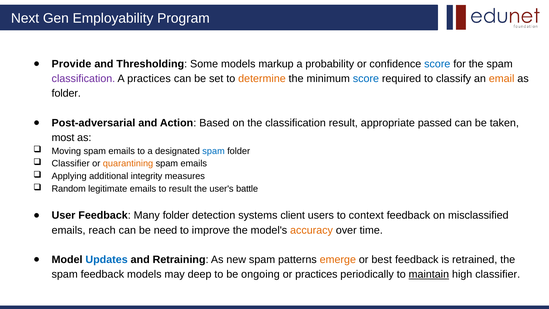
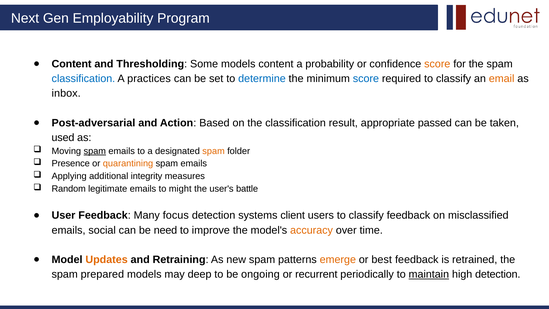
Provide at (72, 64): Provide -> Content
models markup: markup -> content
score at (437, 64) colour: blue -> orange
classification at (83, 79) colour: purple -> blue
determine colour: orange -> blue
folder at (66, 93): folder -> inbox
most: most -> used
spam at (95, 151) underline: none -> present
spam at (214, 151) colour: blue -> orange
Classifier at (71, 164): Classifier -> Presence
to result: result -> might
Many folder: folder -> focus
users to context: context -> classify
reach: reach -> social
Updates colour: blue -> orange
spam feedback: feedback -> prepared
or practices: practices -> recurrent
high classifier: classifier -> detection
